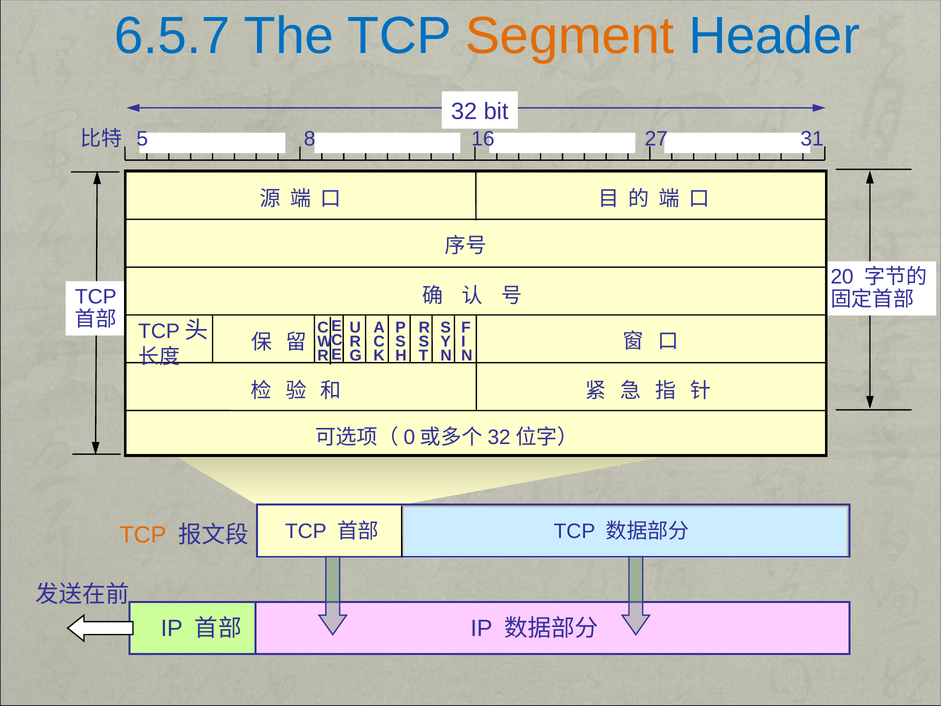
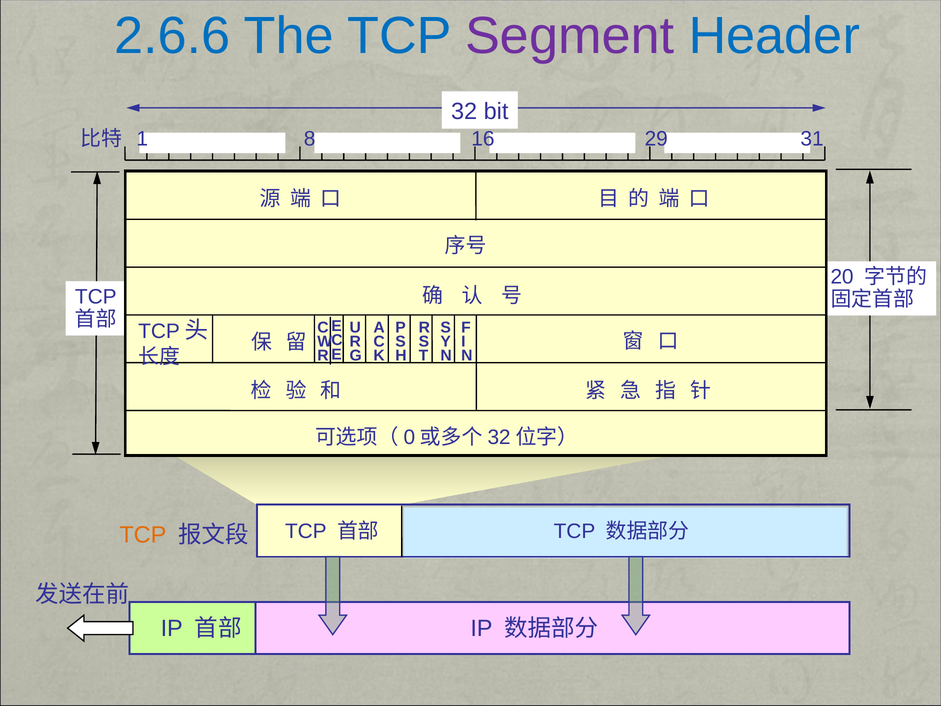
6.5.7: 6.5.7 -> 2.6.6
Segment colour: orange -> purple
5: 5 -> 1
27: 27 -> 29
